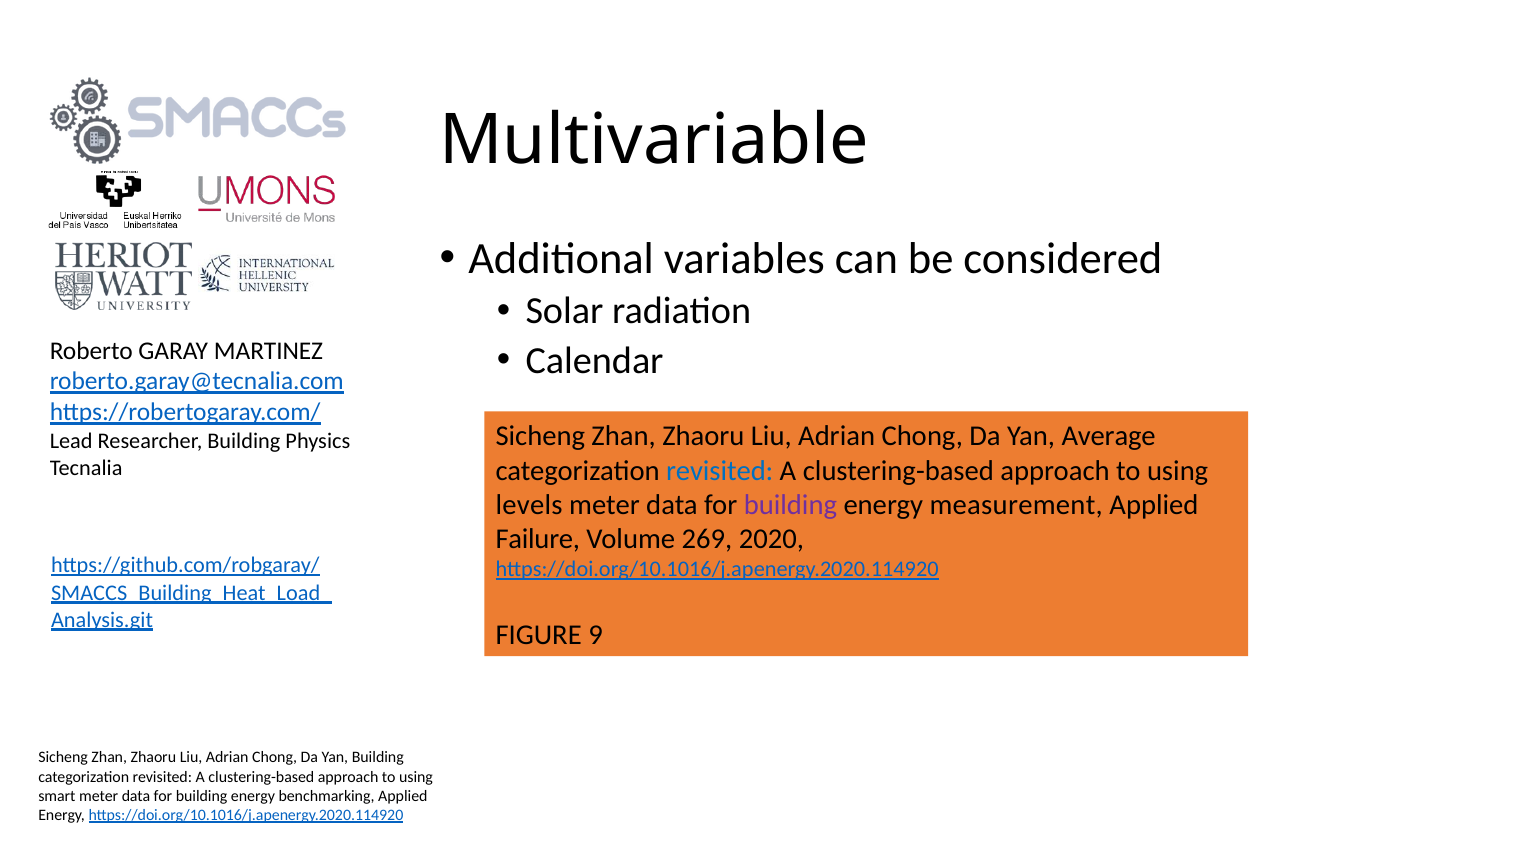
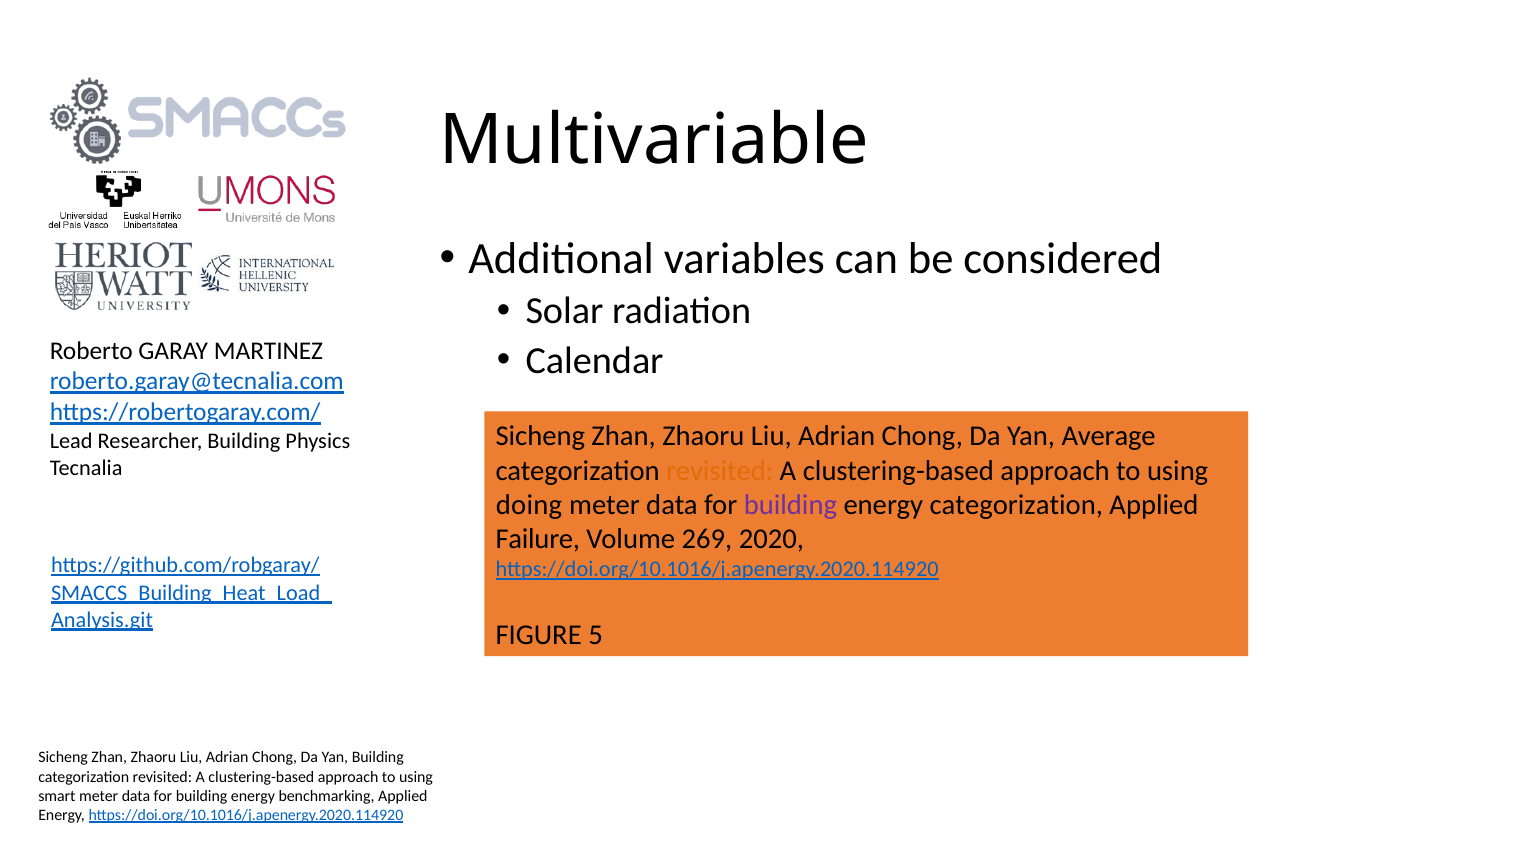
revisited at (720, 470) colour: blue -> orange
levels: levels -> doing
energy measurement: measurement -> categorization
9: 9 -> 5
